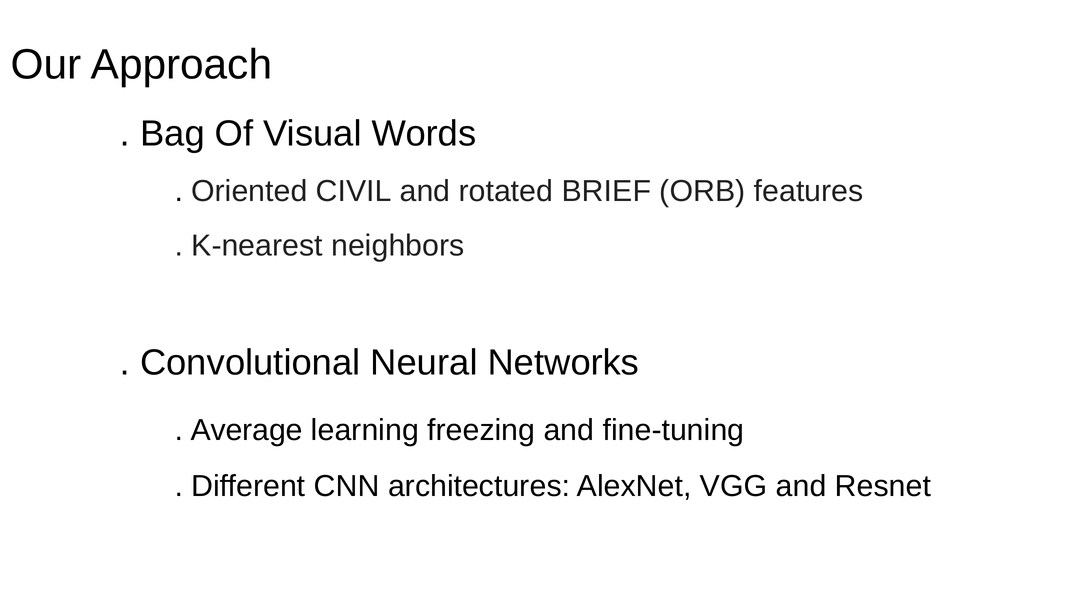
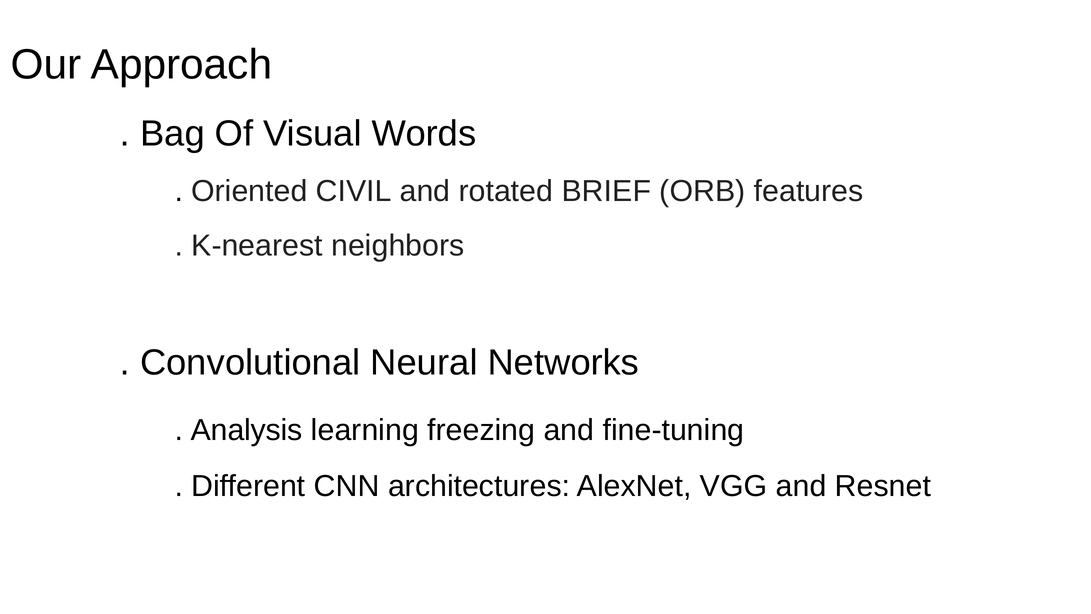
Average: Average -> Analysis
